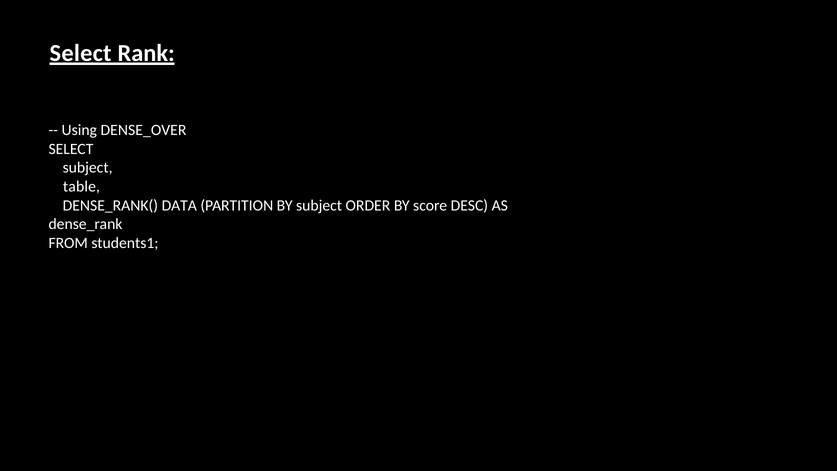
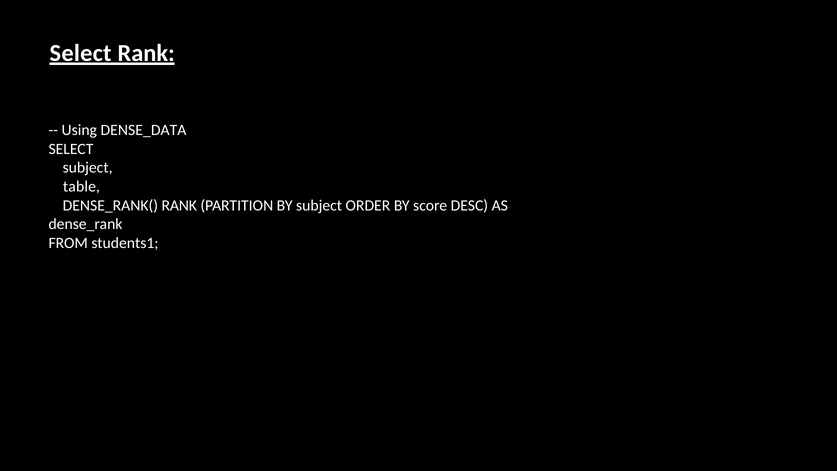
DENSE_OVER: DENSE_OVER -> DENSE_DATA
DENSE_RANK( DATA: DATA -> RANK
